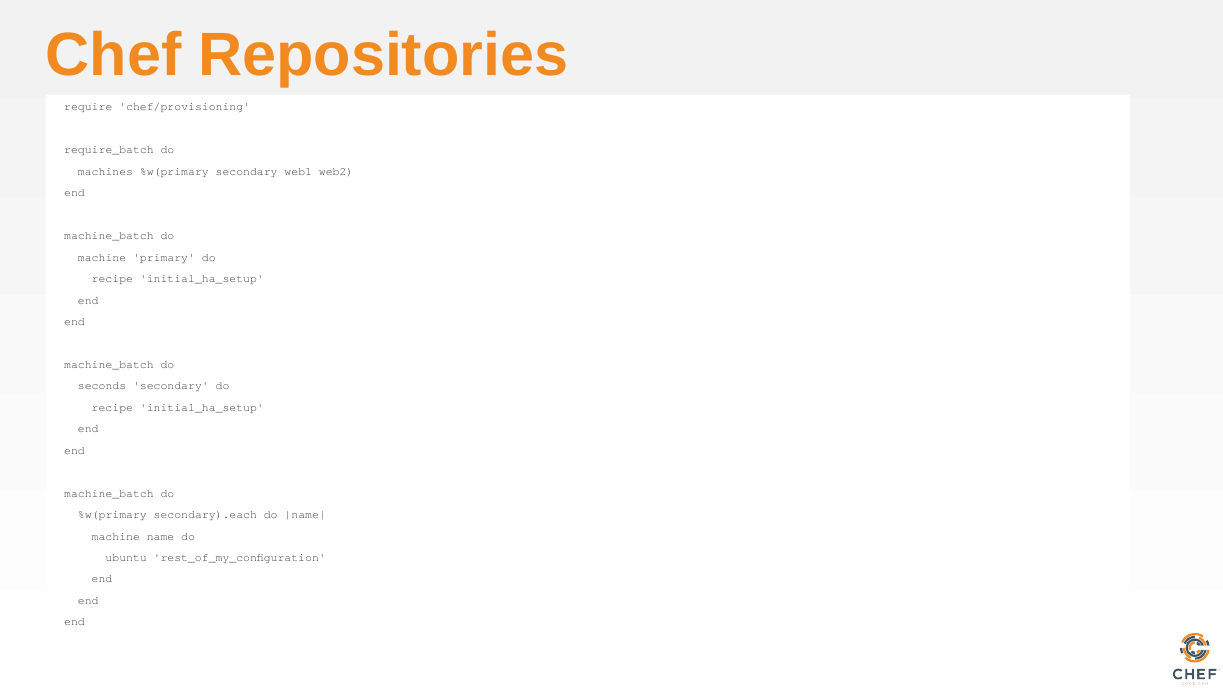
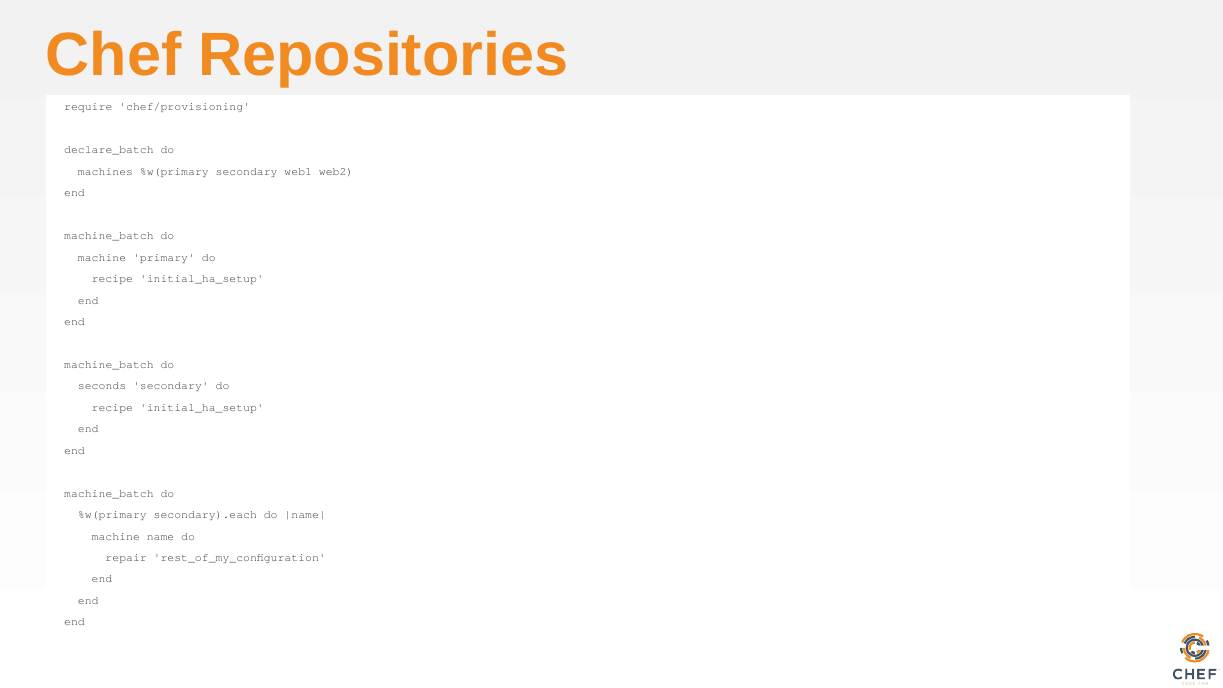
require_batch: require_batch -> declare_batch
ubuntu: ubuntu -> repair
